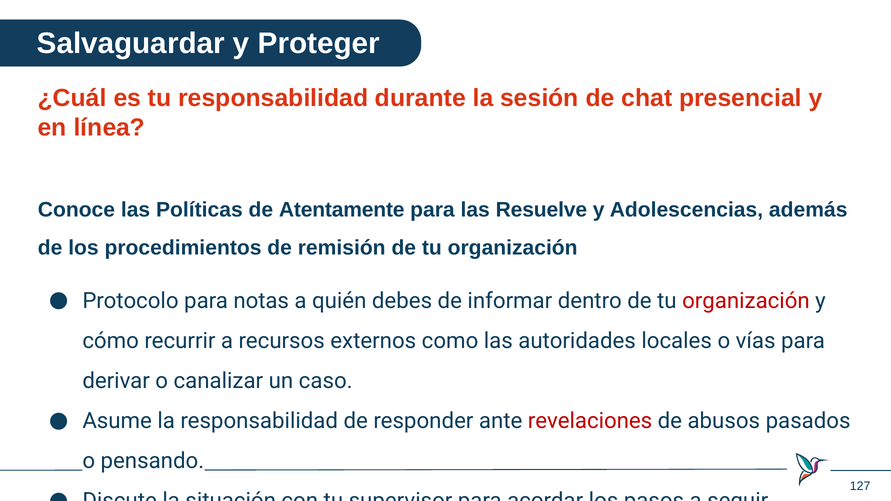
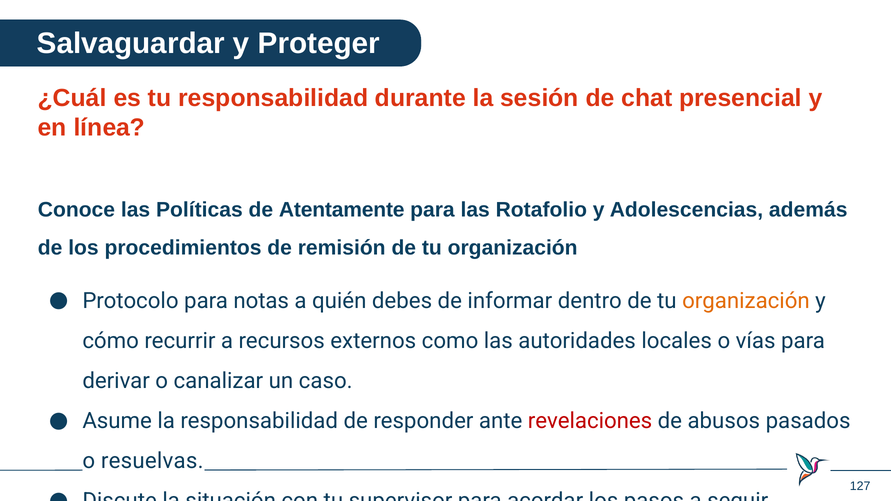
Resuelve: Resuelve -> Rotafolio
organización at (746, 301) colour: red -> orange
o pensando: pensando -> resuelvas
